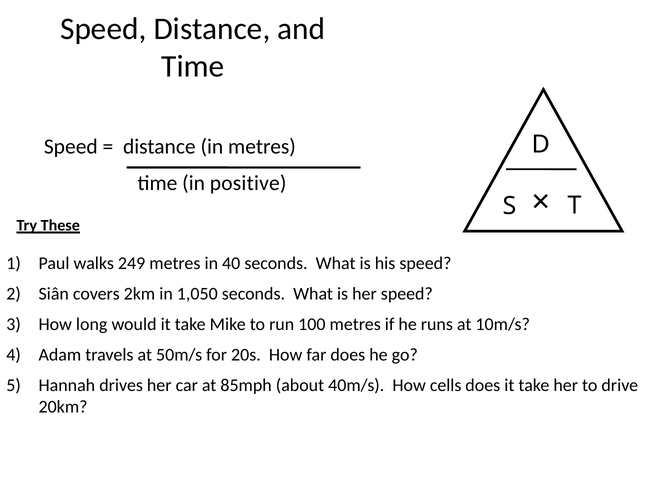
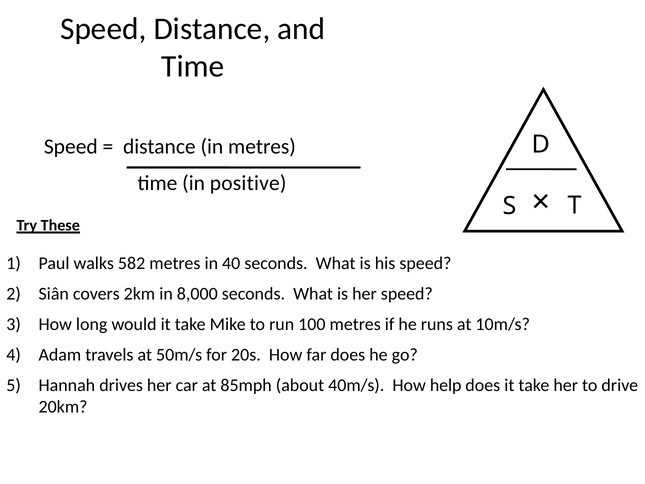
249: 249 -> 582
1,050: 1,050 -> 8,000
cells: cells -> help
